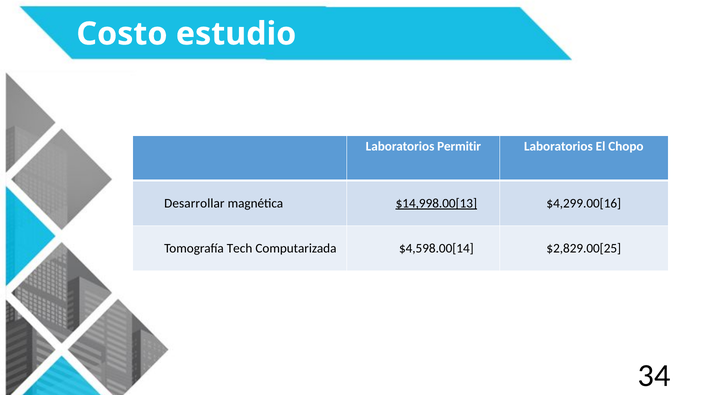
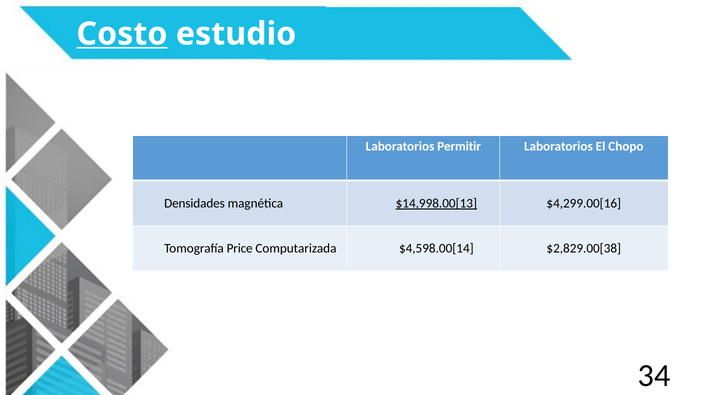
Costo underline: none -> present
Desarrollar: Desarrollar -> Densidades
Tech: Tech -> Price
$2,829.00[25: $2,829.00[25 -> $2,829.00[38
